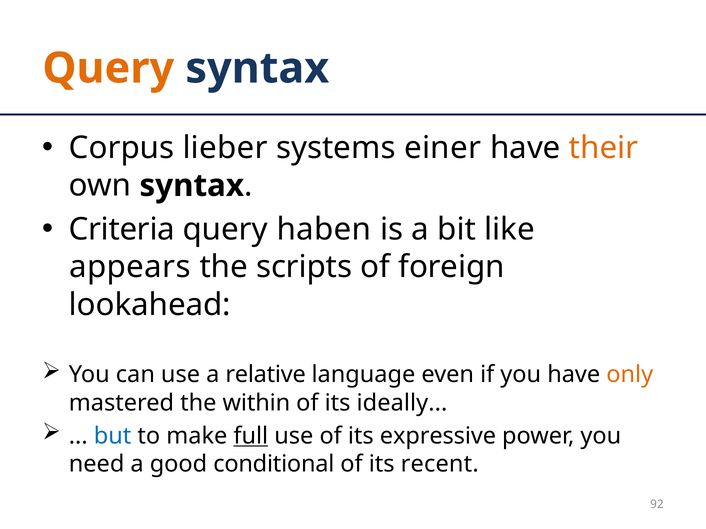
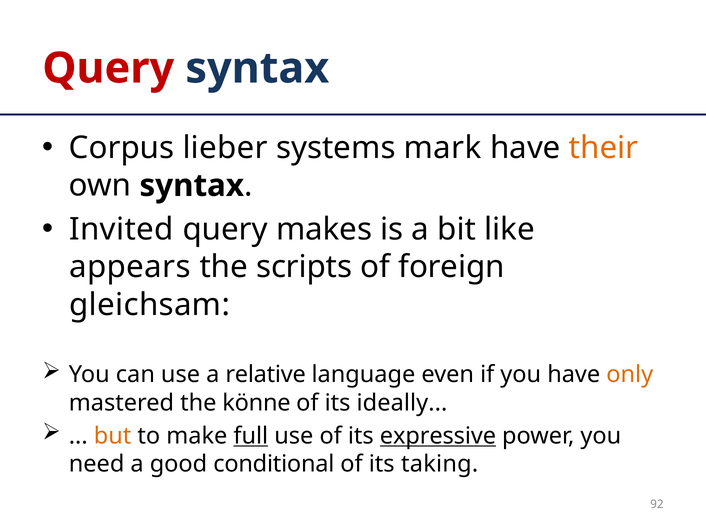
Query at (108, 68) colour: orange -> red
einer: einer -> mark
Criteria: Criteria -> Invited
haben: haben -> makes
lookahead: lookahead -> gleichsam
within: within -> könne
but colour: blue -> orange
expressive underline: none -> present
recent: recent -> taking
